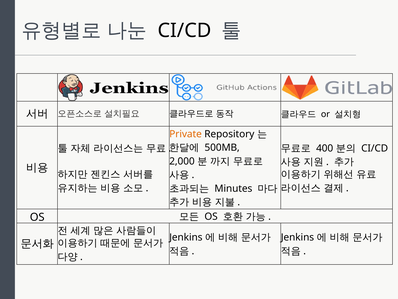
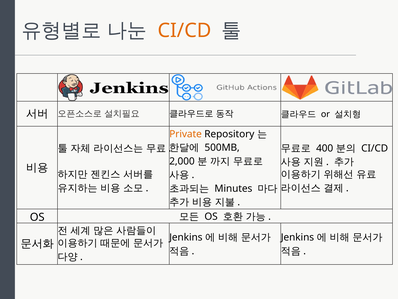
CI/CD at (184, 30) colour: black -> orange
